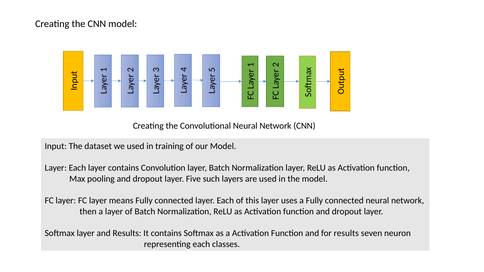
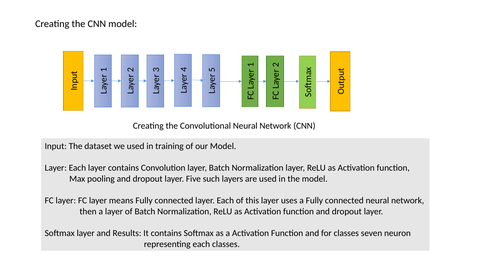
for results: results -> classes
